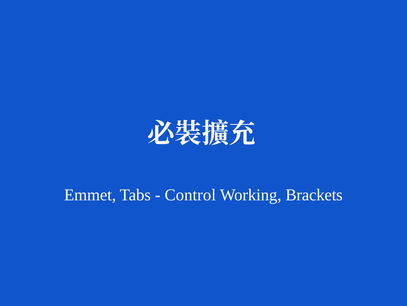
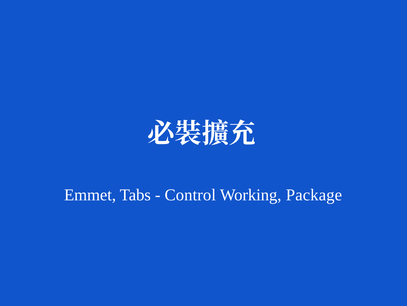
Brackets: Brackets -> Package
